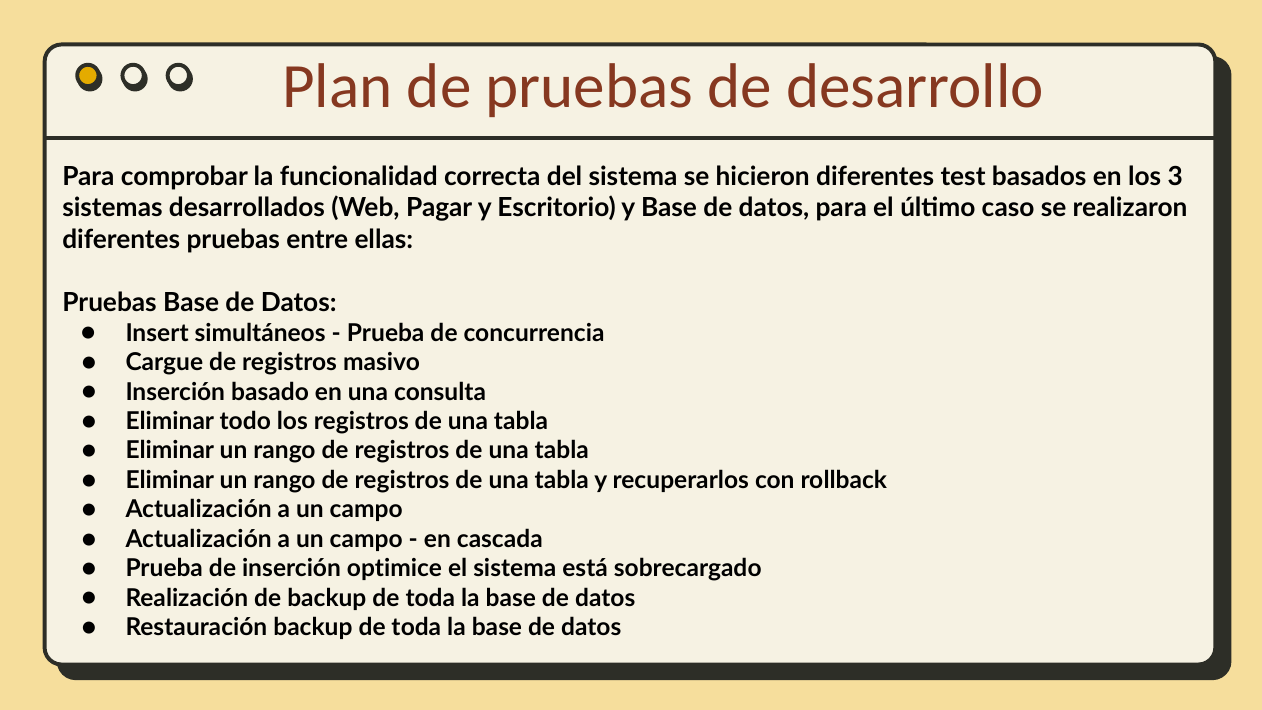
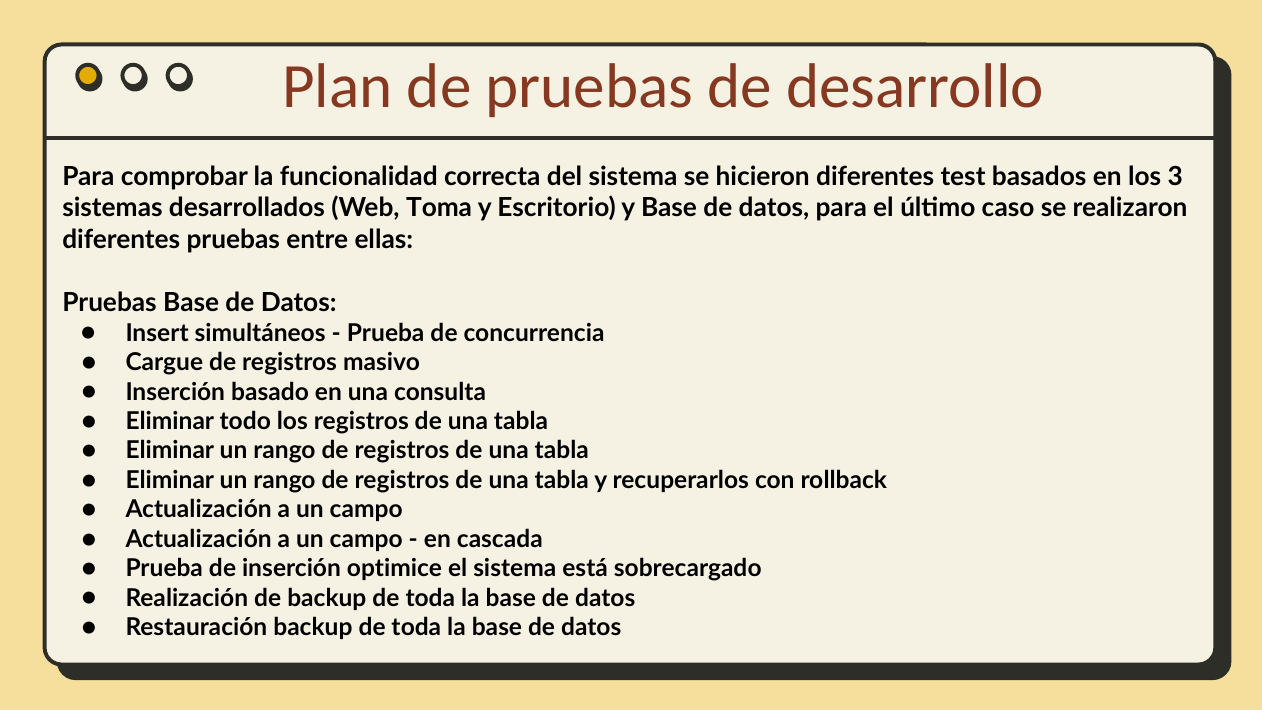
Pagar: Pagar -> Toma
